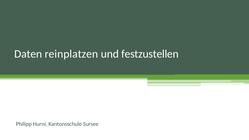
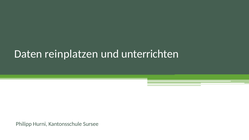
festzustellen: festzustellen -> unterrichten
